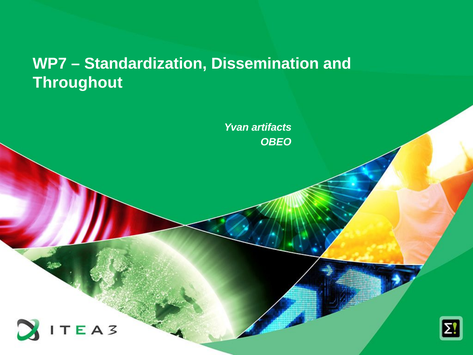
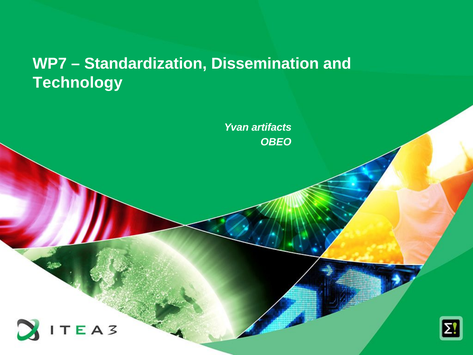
Throughout: Throughout -> Technology
